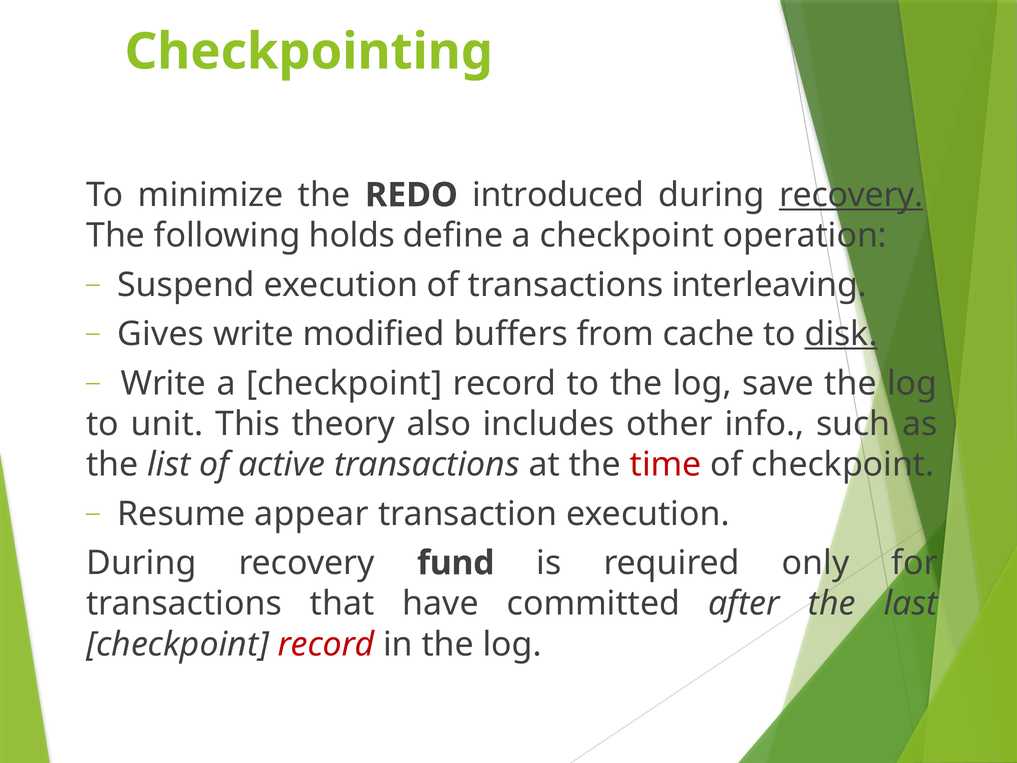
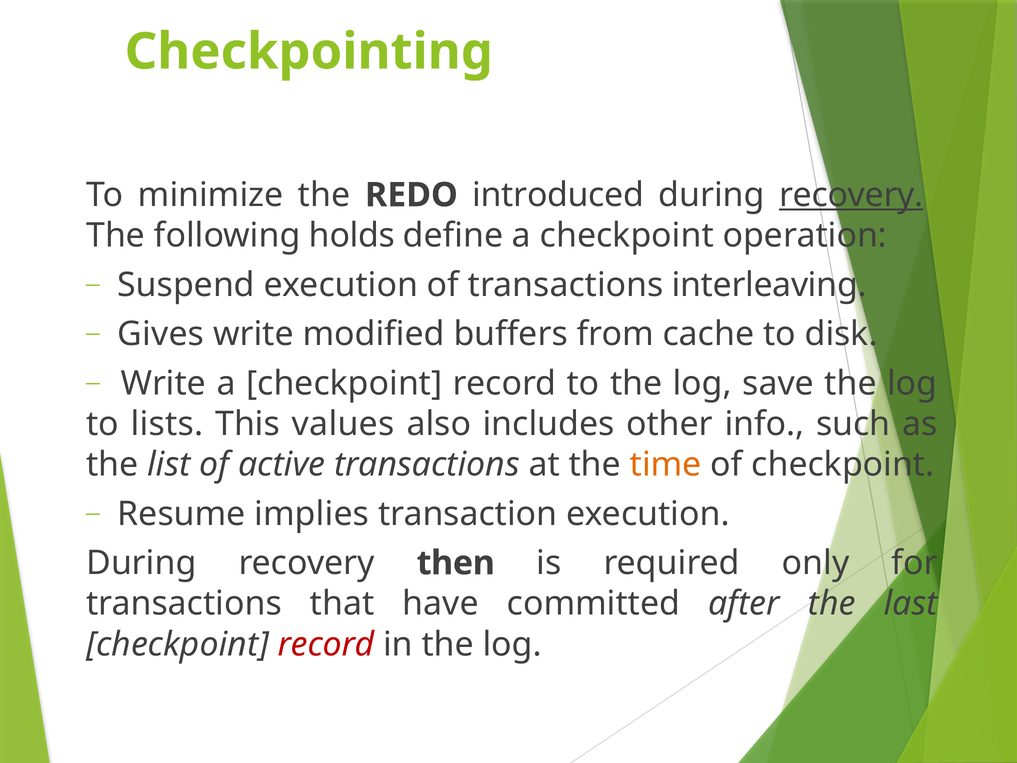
disk underline: present -> none
unit: unit -> lists
theory: theory -> values
time colour: red -> orange
appear: appear -> implies
fund: fund -> then
